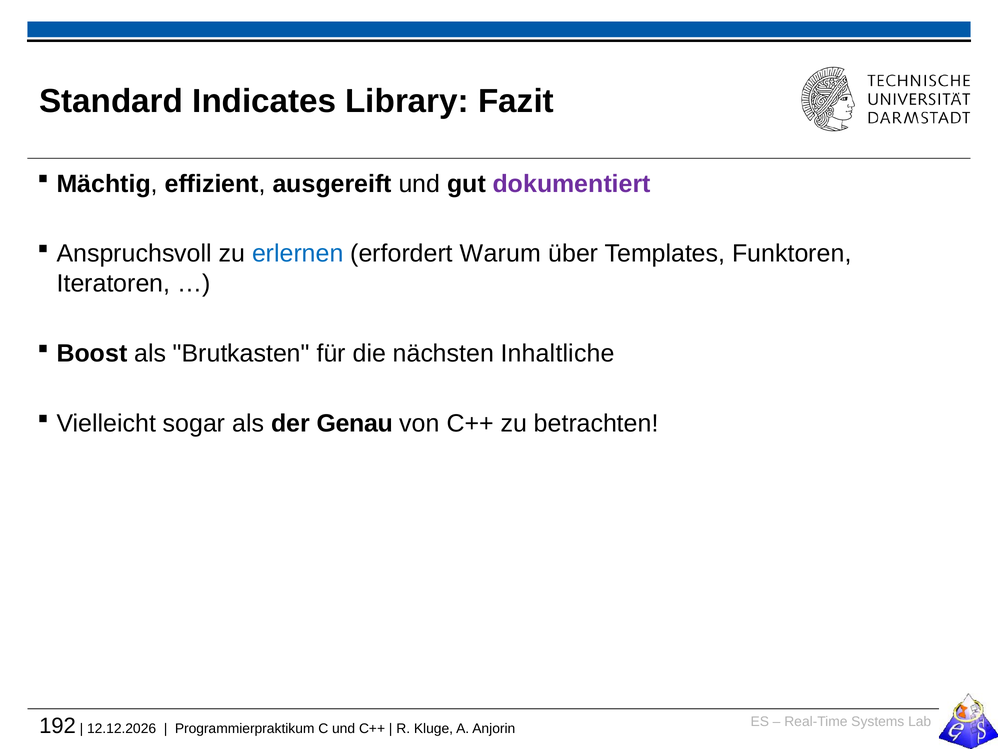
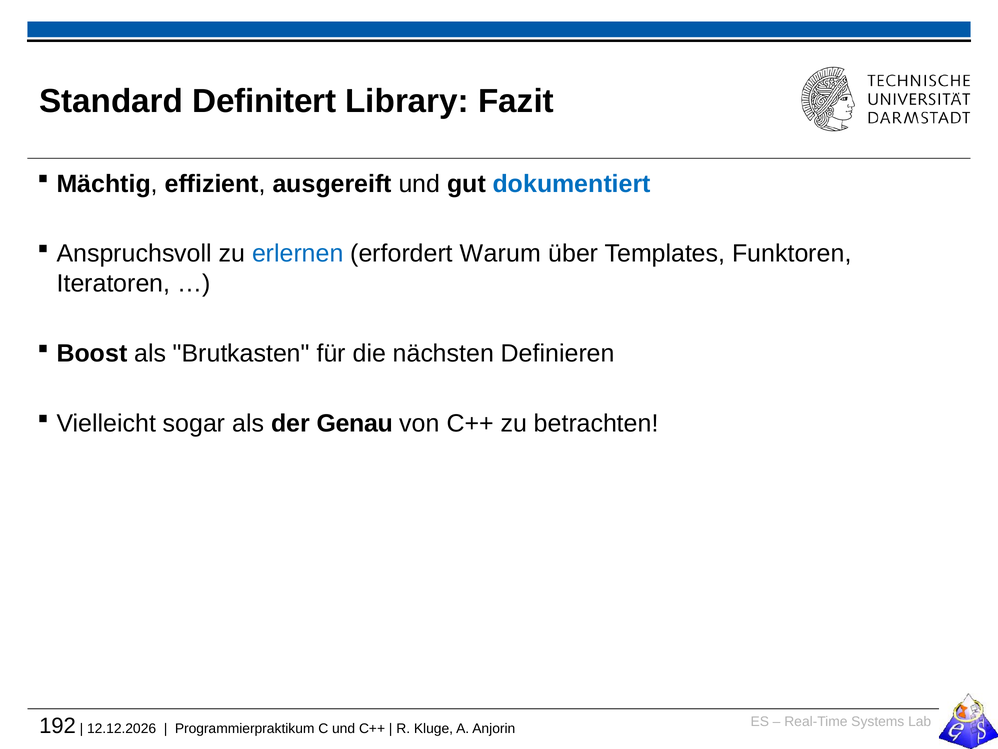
Indicates: Indicates -> Definitert
dokumentiert colour: purple -> blue
Inhaltliche: Inhaltliche -> Definieren
